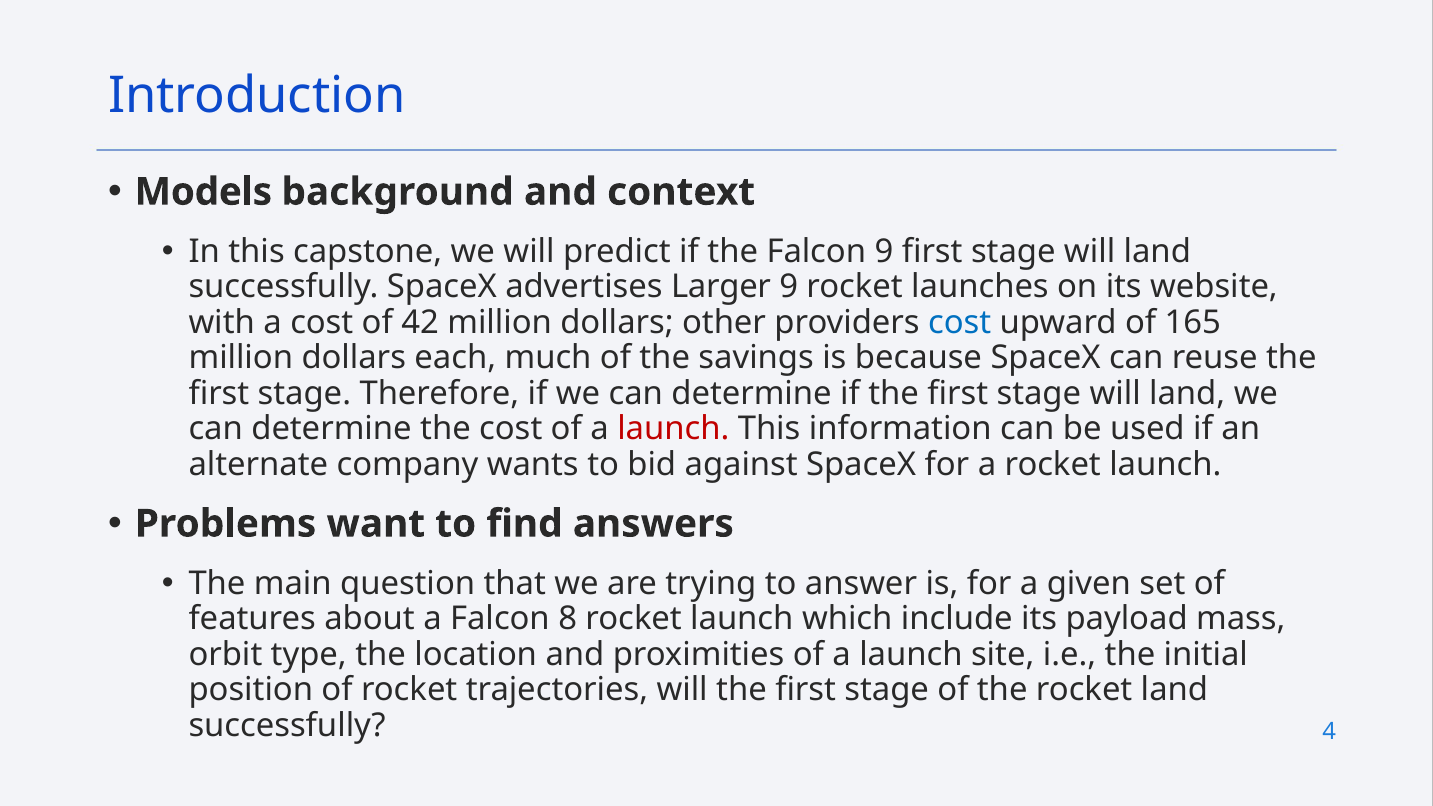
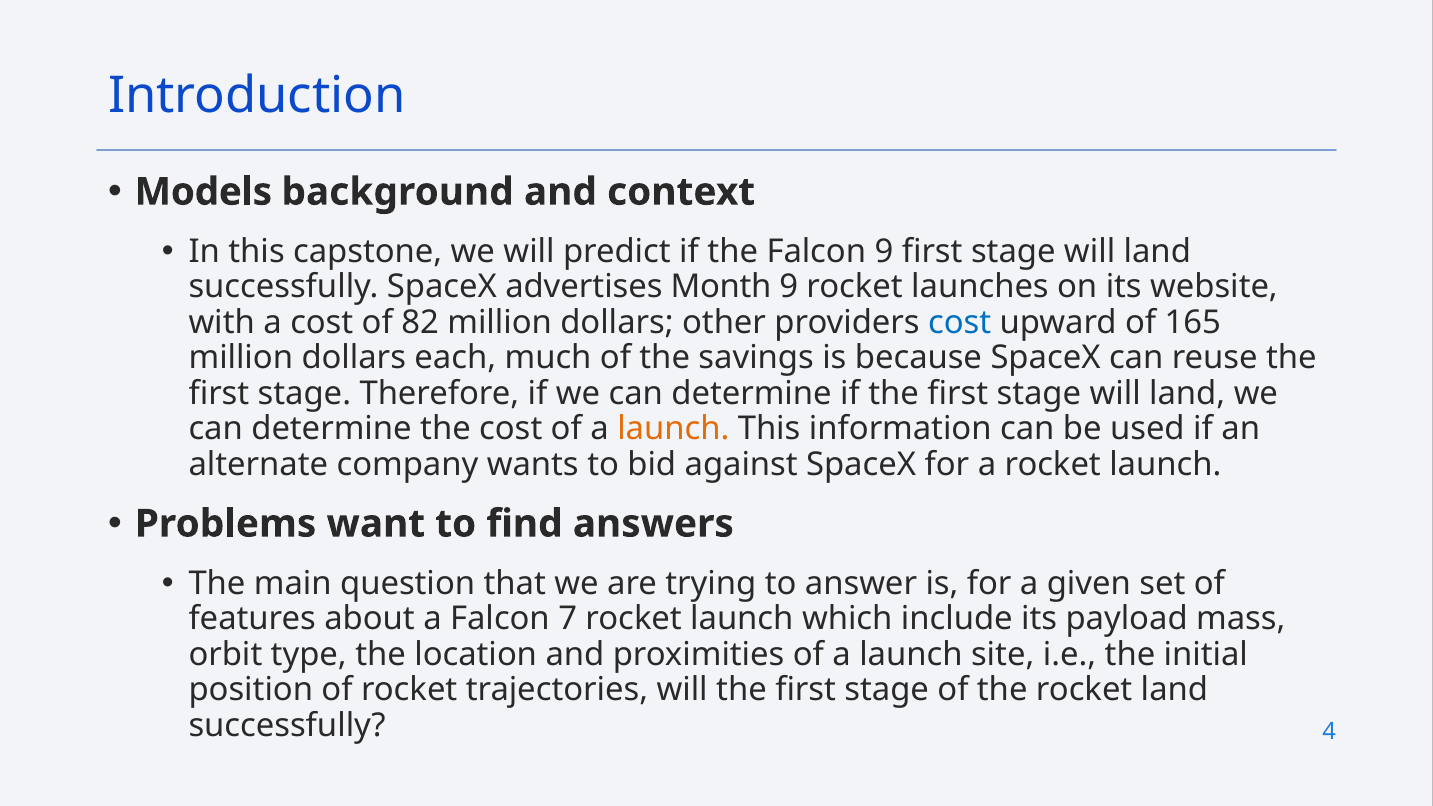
Larger: Larger -> Month
42: 42 -> 82
launch at (673, 429) colour: red -> orange
8: 8 -> 7
